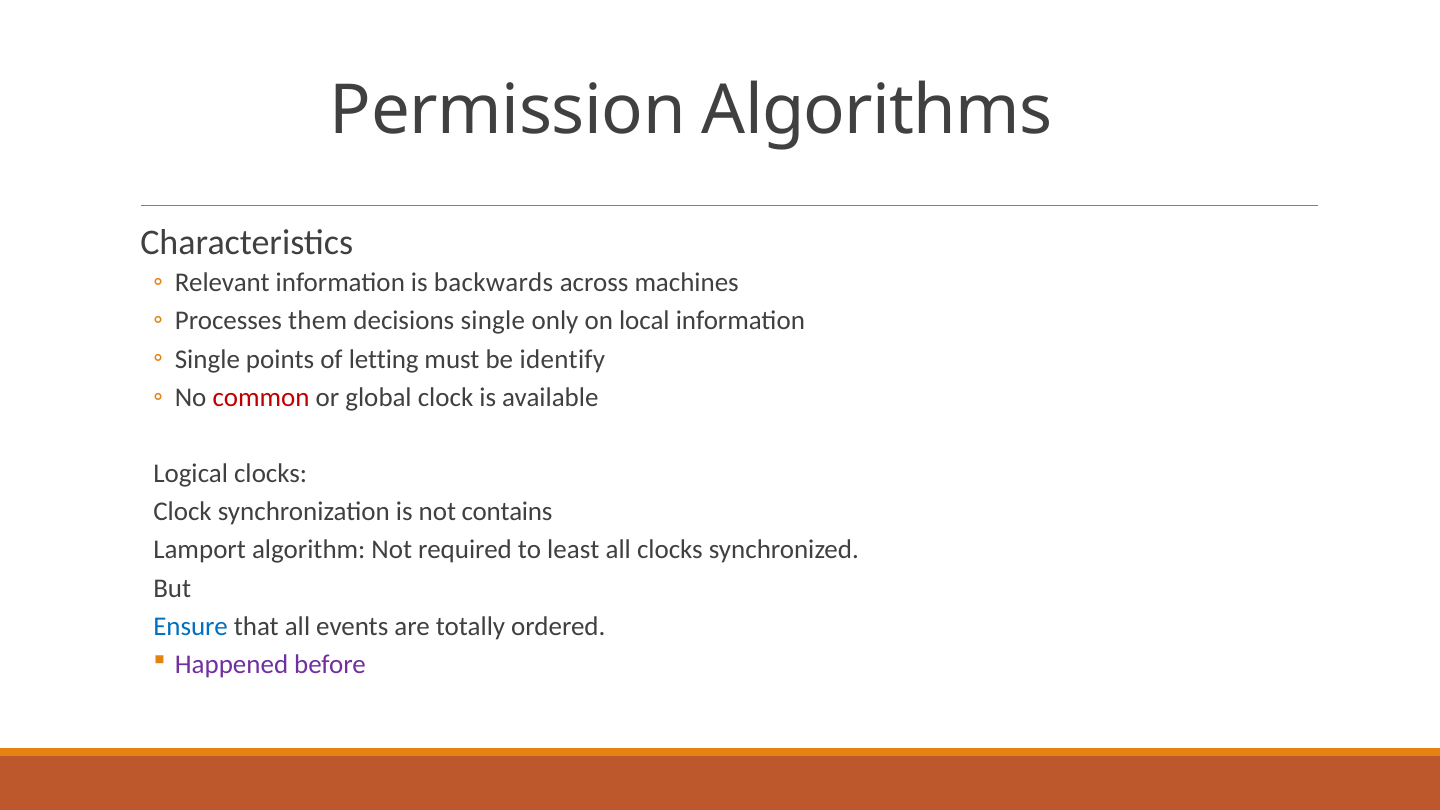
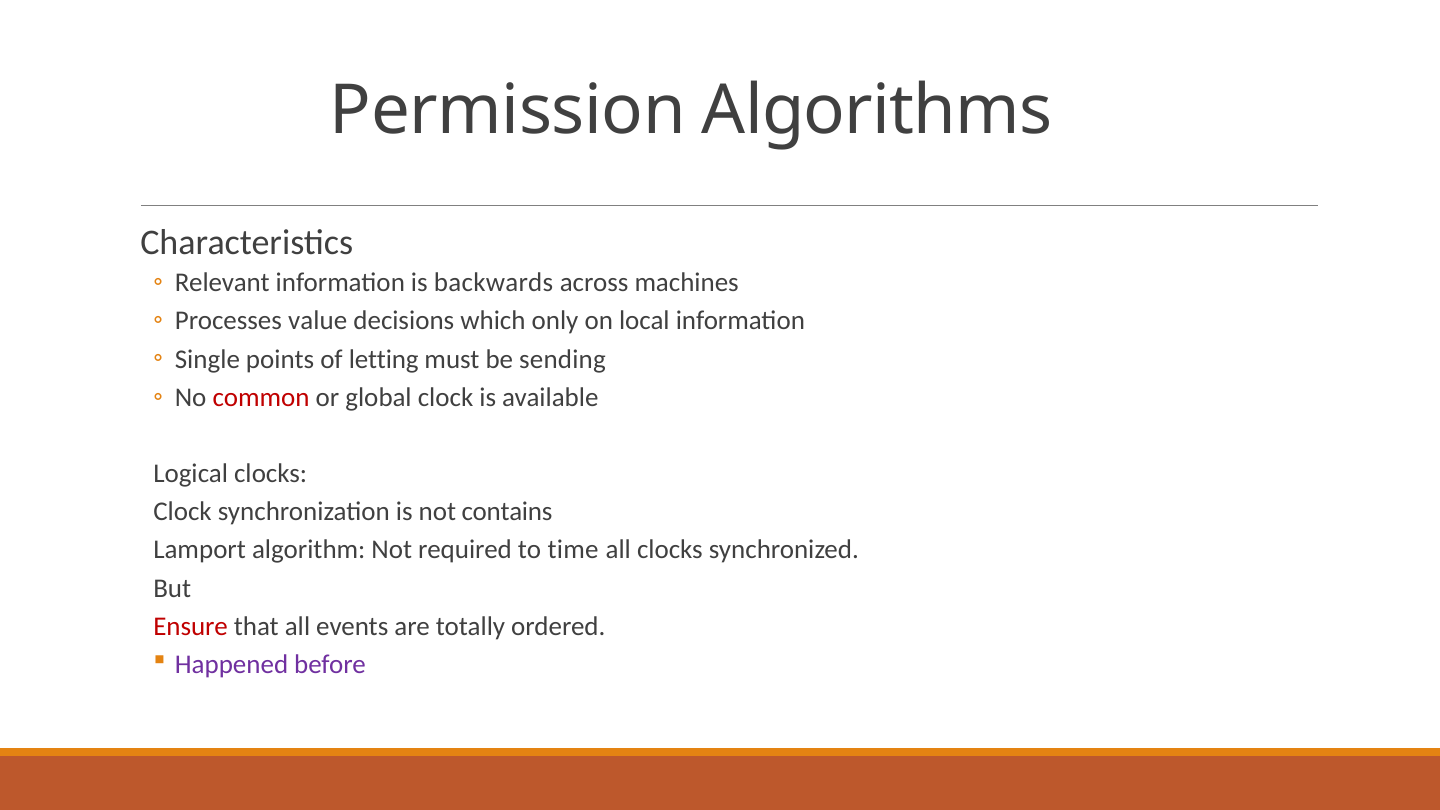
them: them -> value
decisions single: single -> which
identify: identify -> sending
least: least -> time
Ensure colour: blue -> red
